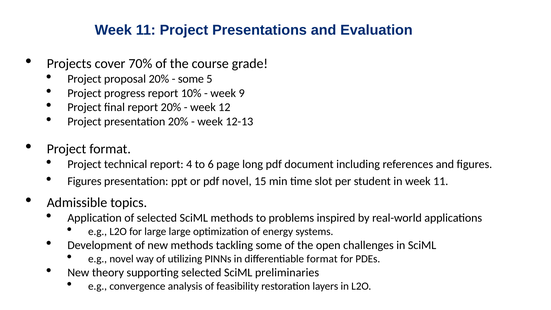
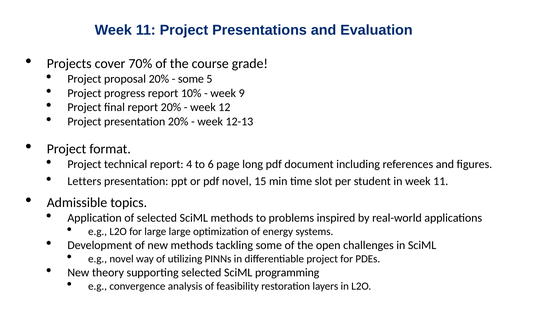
Figures at (84, 181): Figures -> Letters
differentiable format: format -> project
preliminaries: preliminaries -> programming
